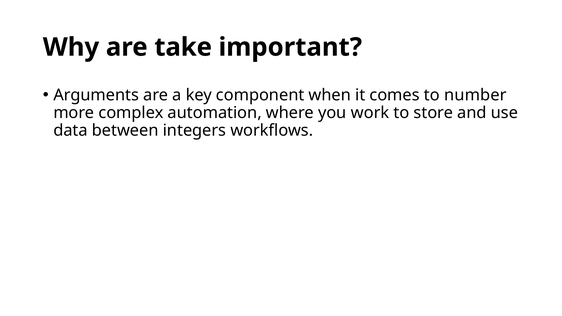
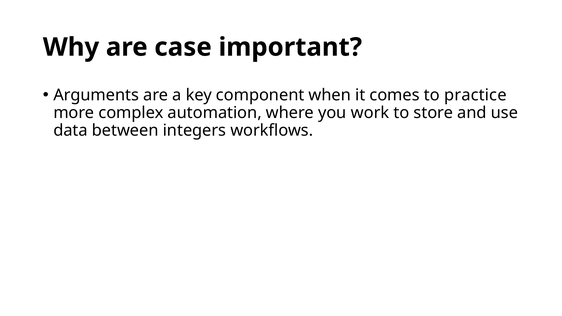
take: take -> case
number: number -> practice
